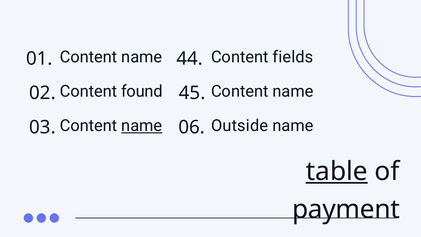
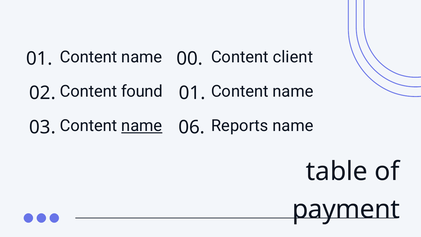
fields: fields -> client
44: 44 -> 00
02 45: 45 -> 01
Outside: Outside -> Reports
table underline: present -> none
